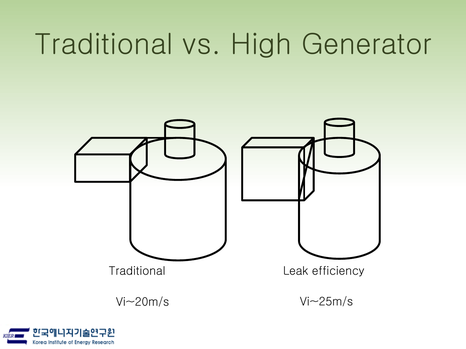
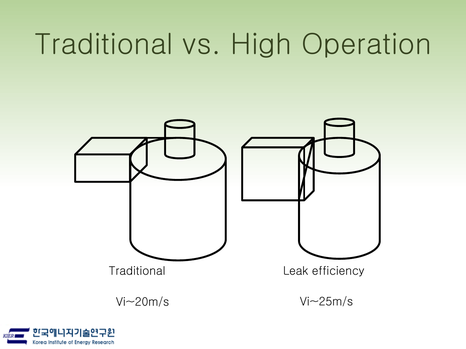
Generator: Generator -> Operation
